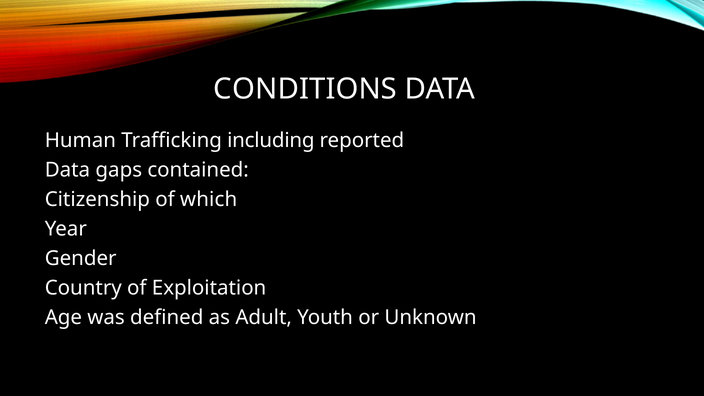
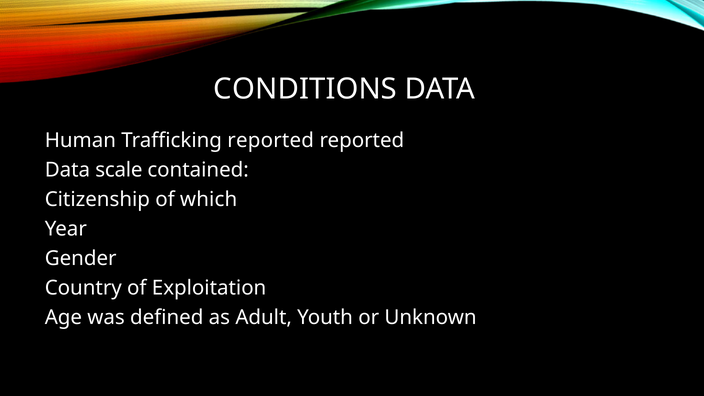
Trafficking including: including -> reported
gaps: gaps -> scale
